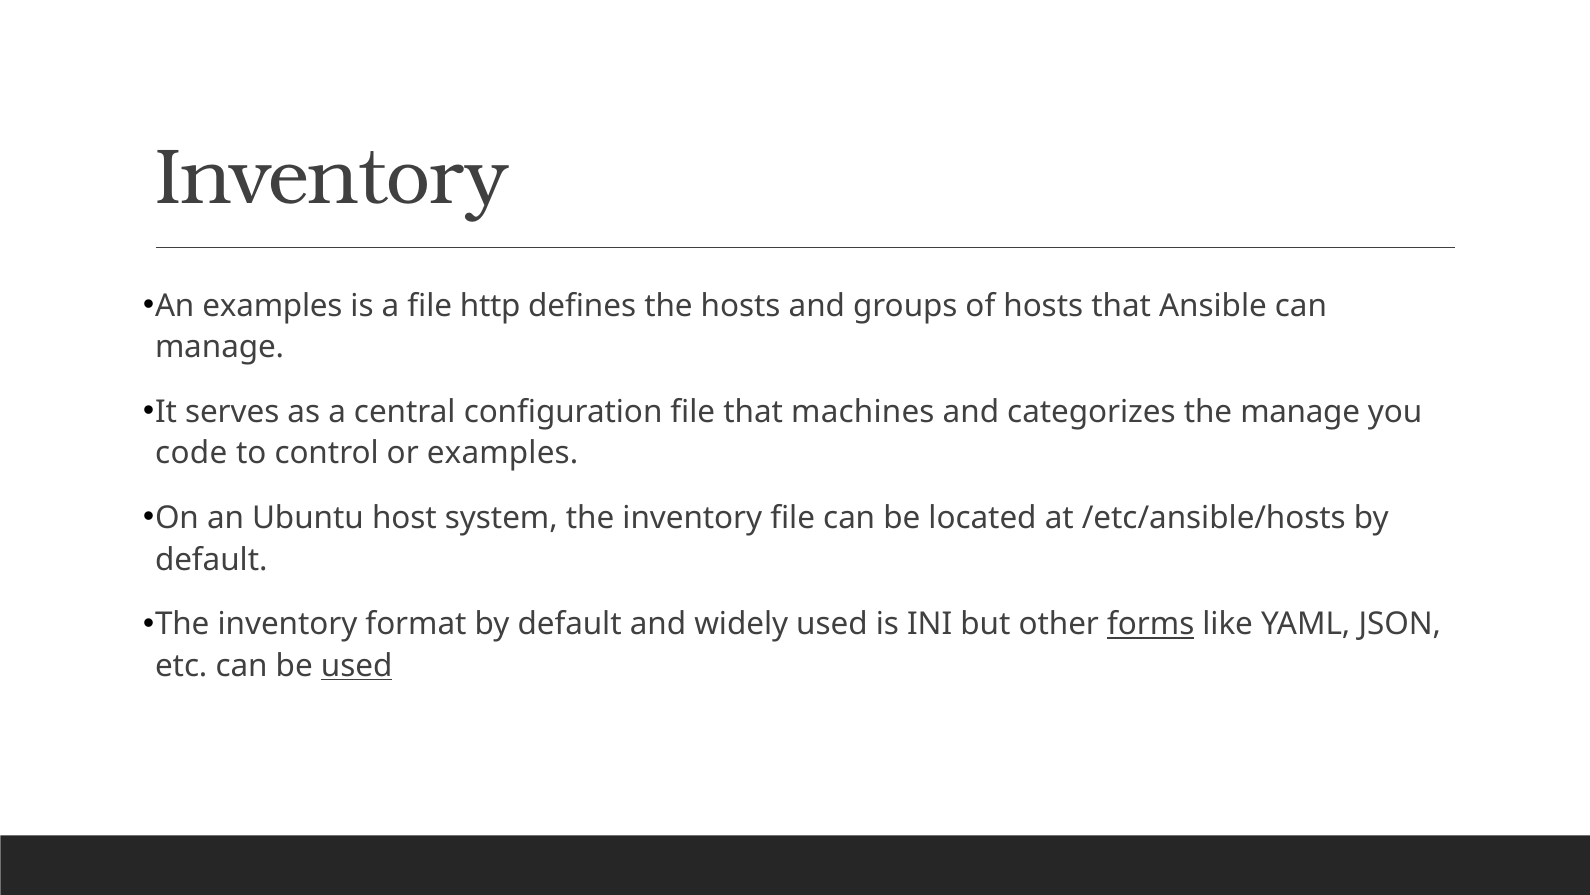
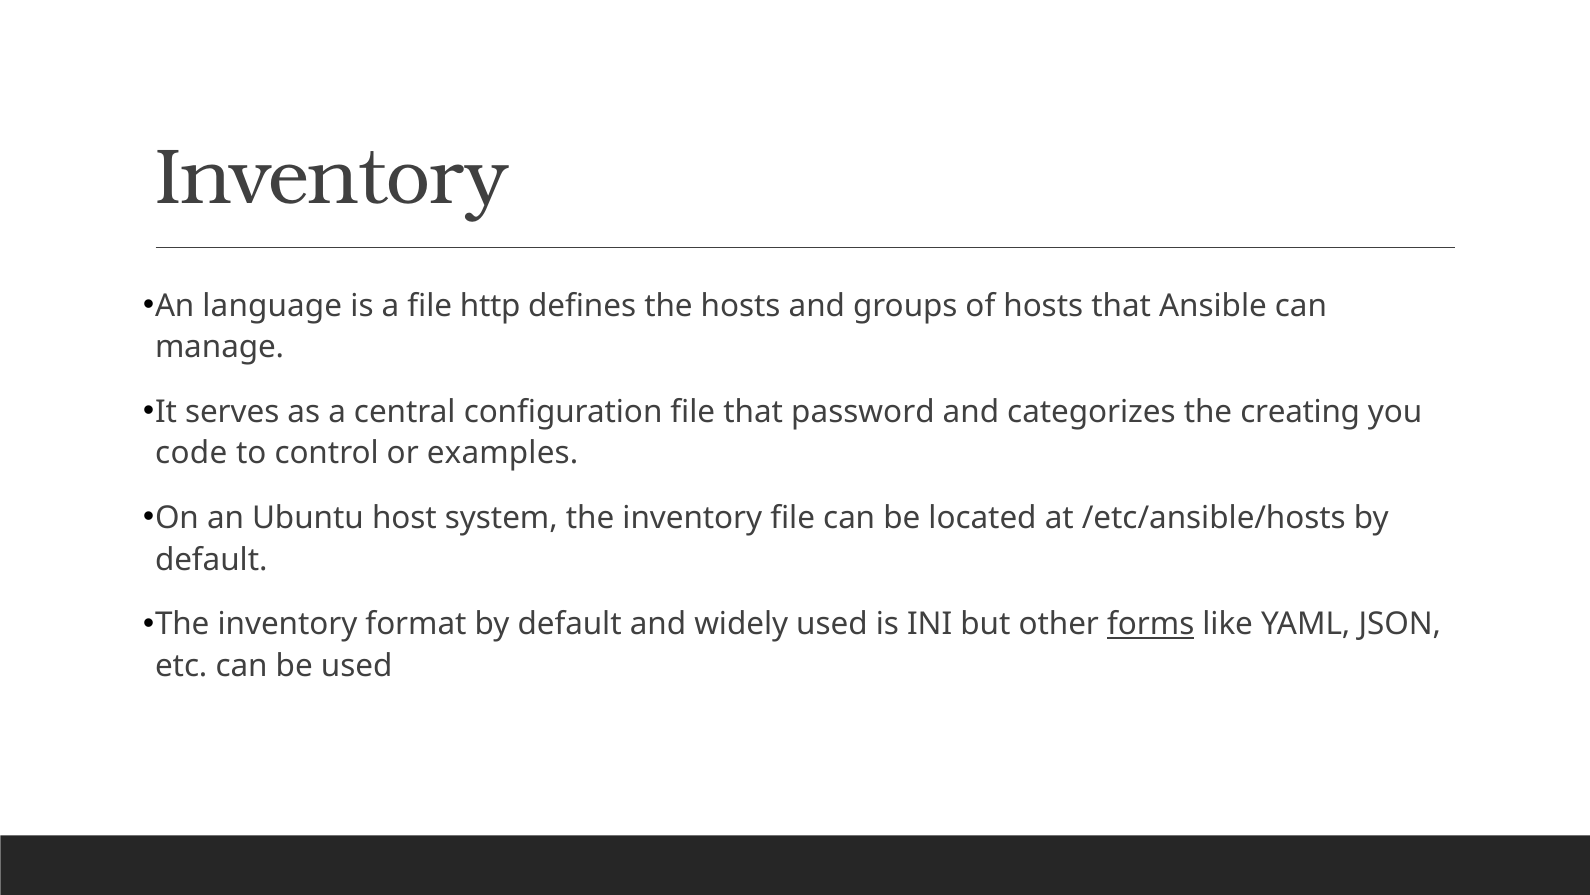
An examples: examples -> language
machines: machines -> password
the manage: manage -> creating
used at (357, 665) underline: present -> none
